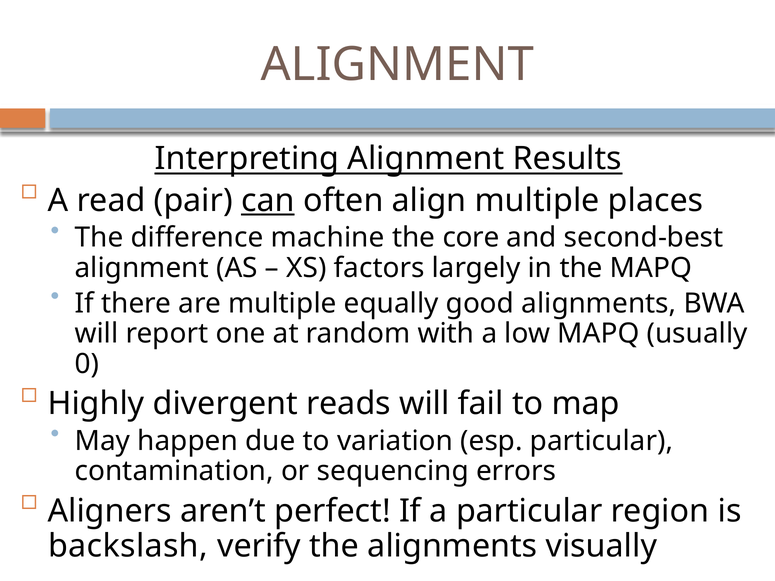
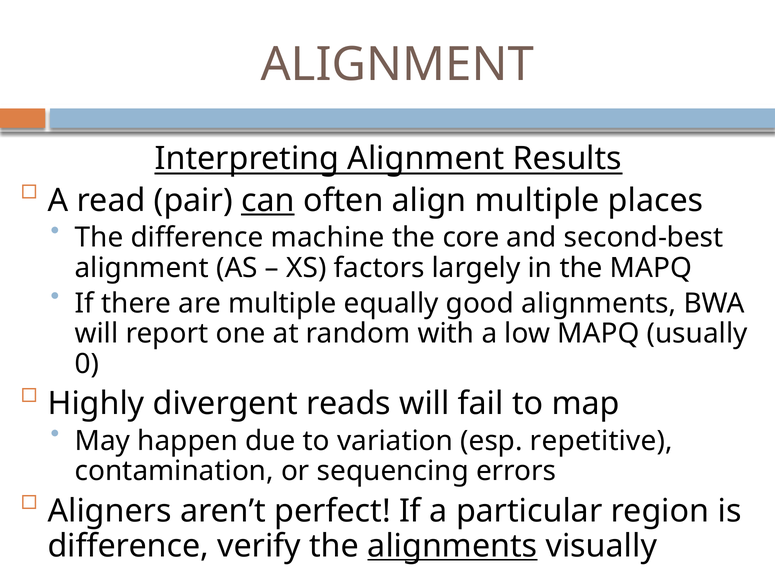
esp particular: particular -> repetitive
backslash at (128, 546): backslash -> difference
alignments at (452, 546) underline: none -> present
